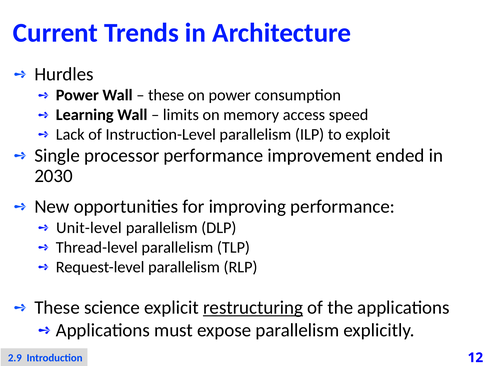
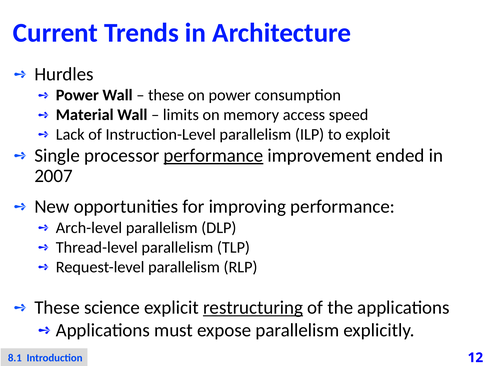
Learning: Learning -> Material
performance at (213, 156) underline: none -> present
2030: 2030 -> 2007
Unit-level: Unit-level -> Arch-level
2.9: 2.9 -> 8.1
